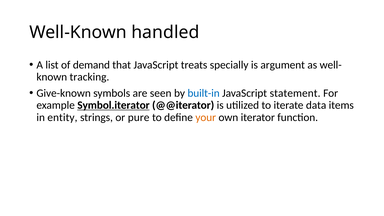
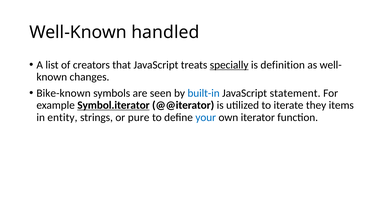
demand: demand -> creators
specially underline: none -> present
argument: argument -> definition
tracking: tracking -> changes
Give-known: Give-known -> Bike-known
data: data -> they
your colour: orange -> blue
